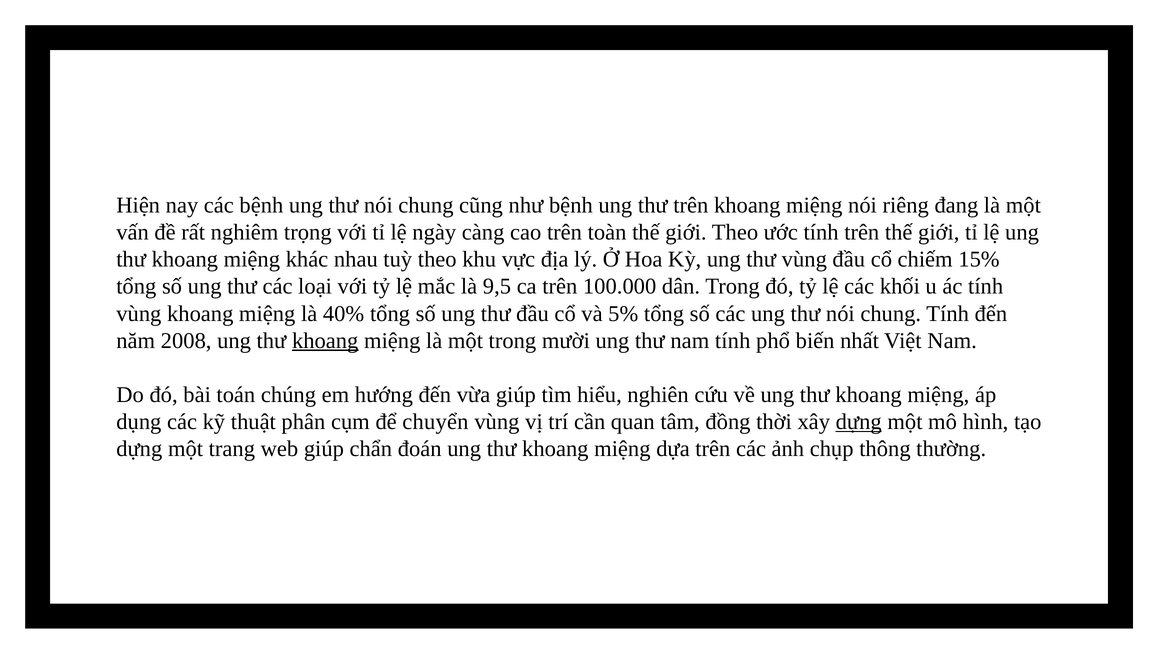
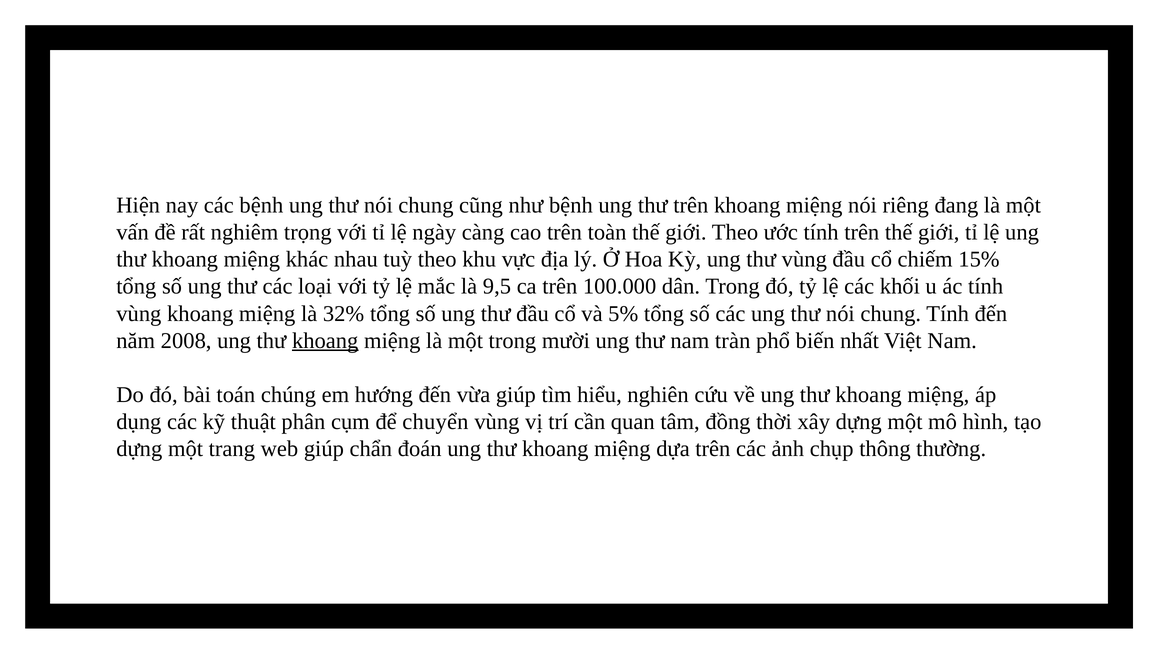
40%: 40% -> 32%
nam tính: tính -> tràn
dựng at (859, 421) underline: present -> none
